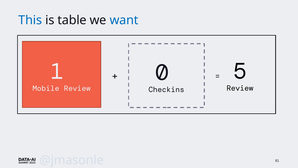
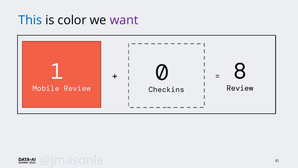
table: table -> color
want colour: blue -> purple
5: 5 -> 8
